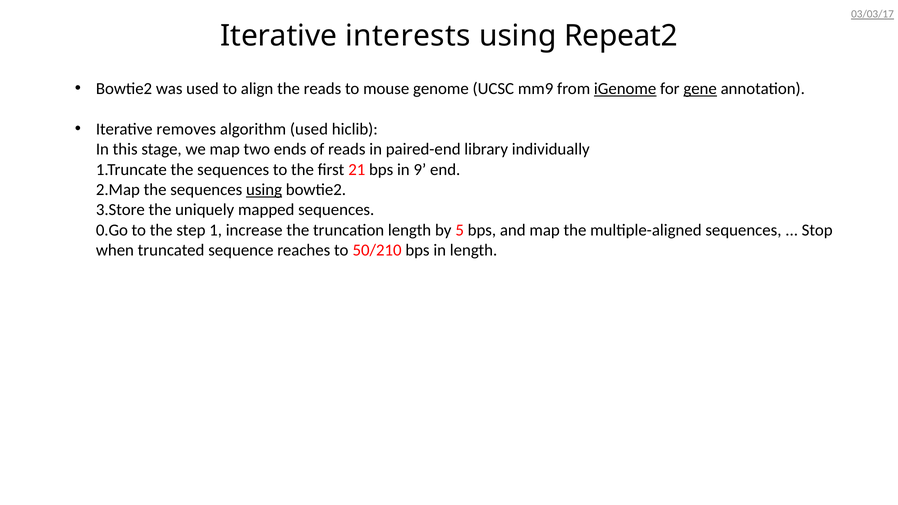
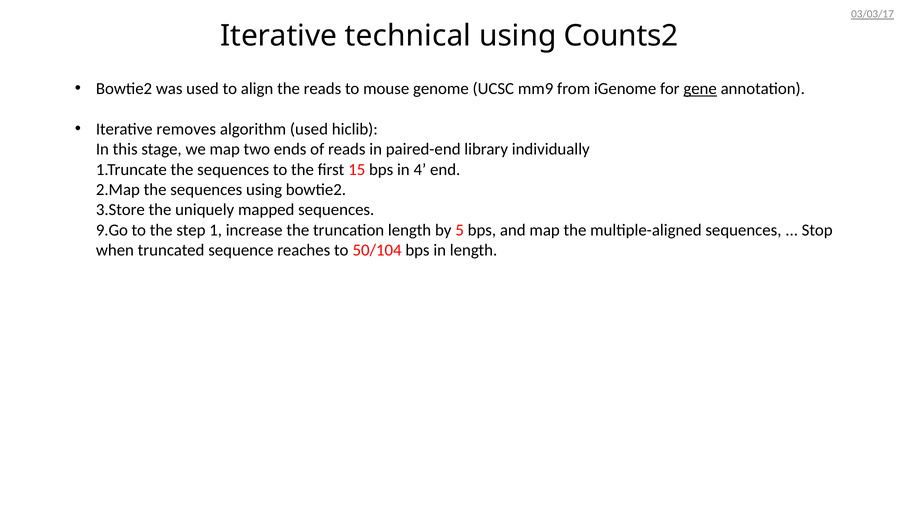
interests: interests -> technical
Repeat2: Repeat2 -> Counts2
iGenome underline: present -> none
21: 21 -> 15
9: 9 -> 4
using at (264, 190) underline: present -> none
0.Go: 0.Go -> 9.Go
50/210: 50/210 -> 50/104
